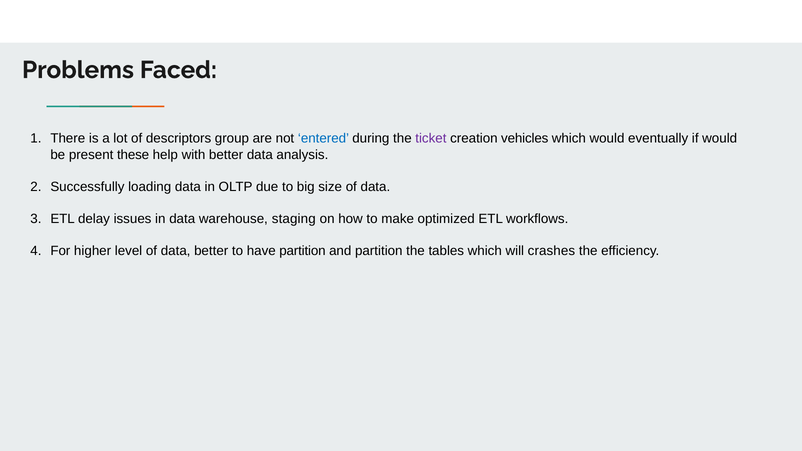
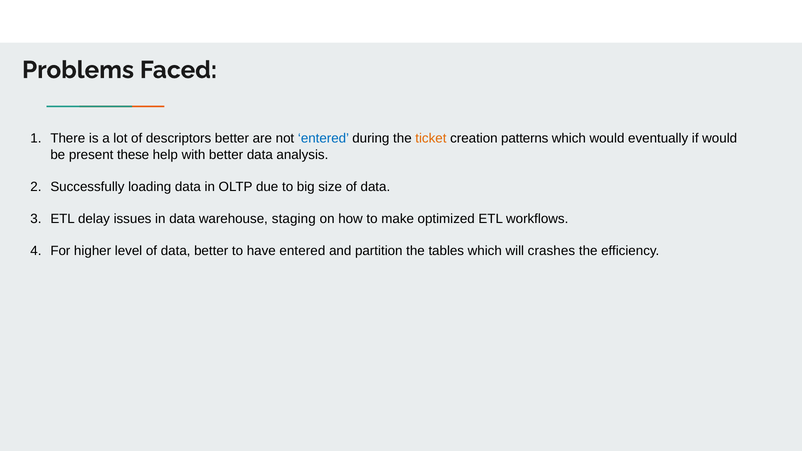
descriptors group: group -> better
ticket colour: purple -> orange
vehicles: vehicles -> patterns
have partition: partition -> entered
